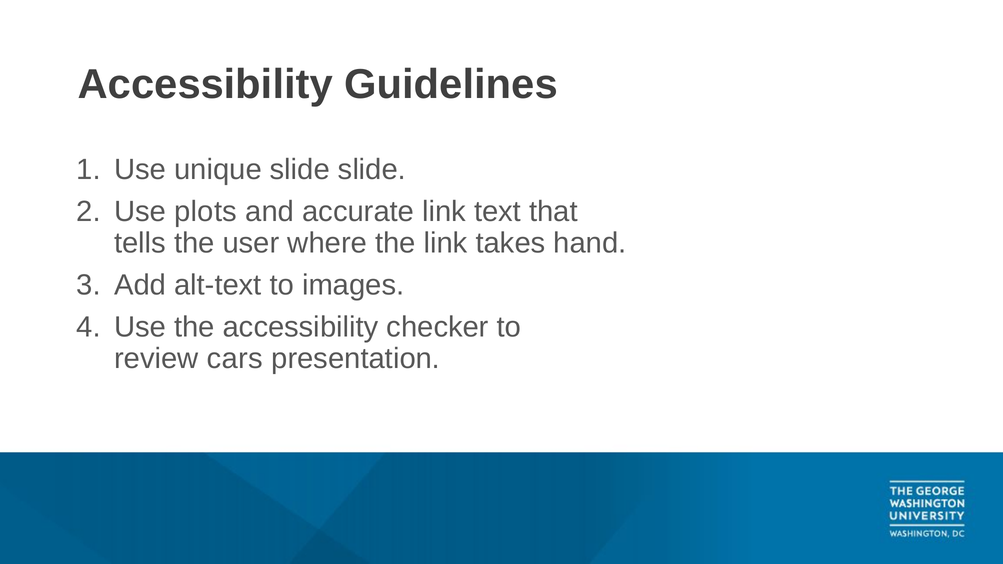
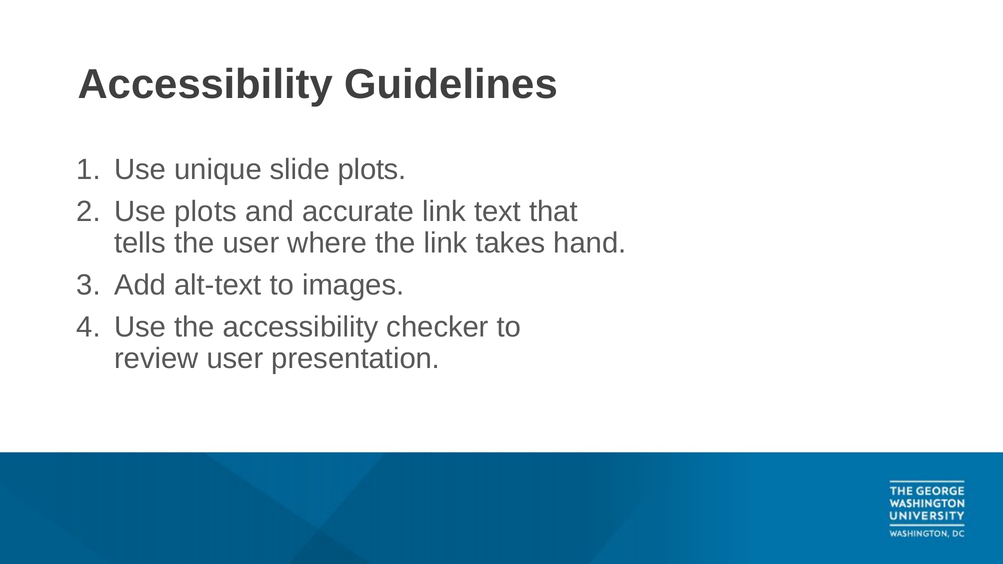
slide slide: slide -> plots
review cars: cars -> user
